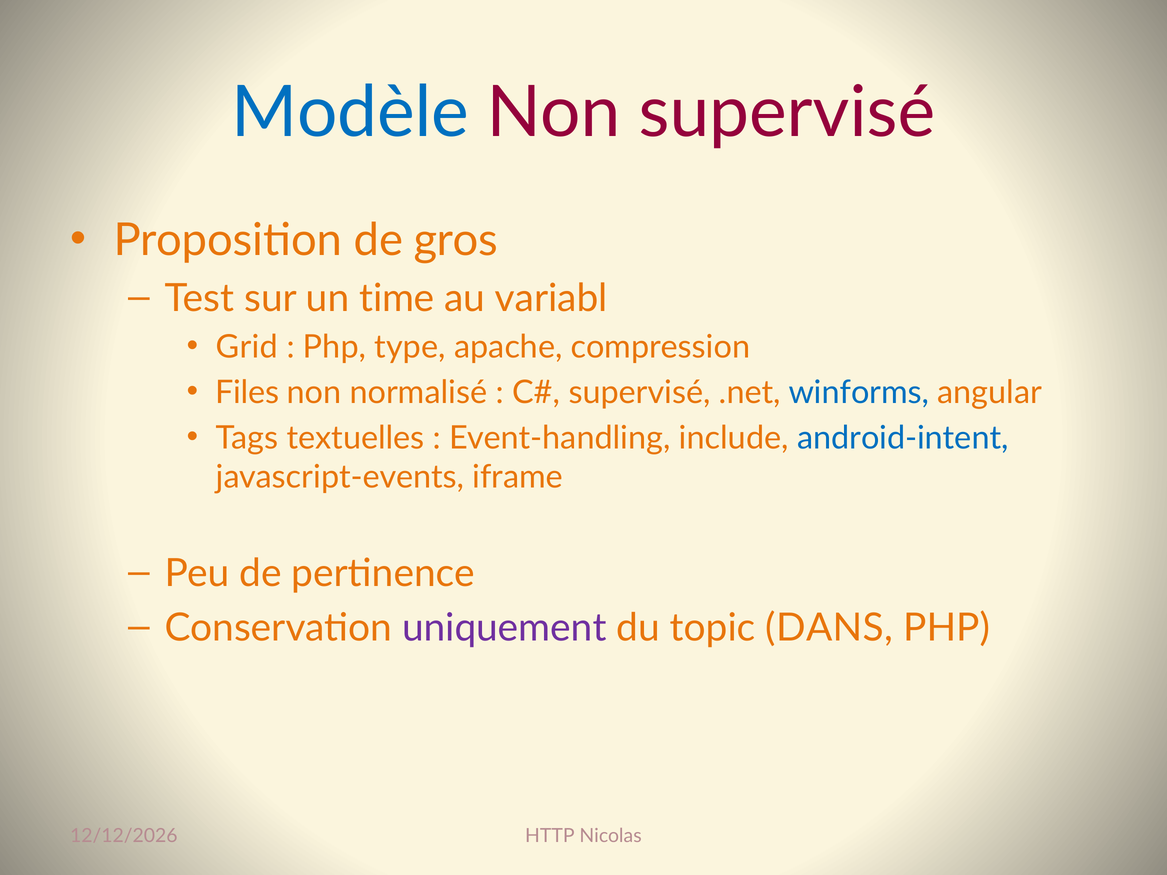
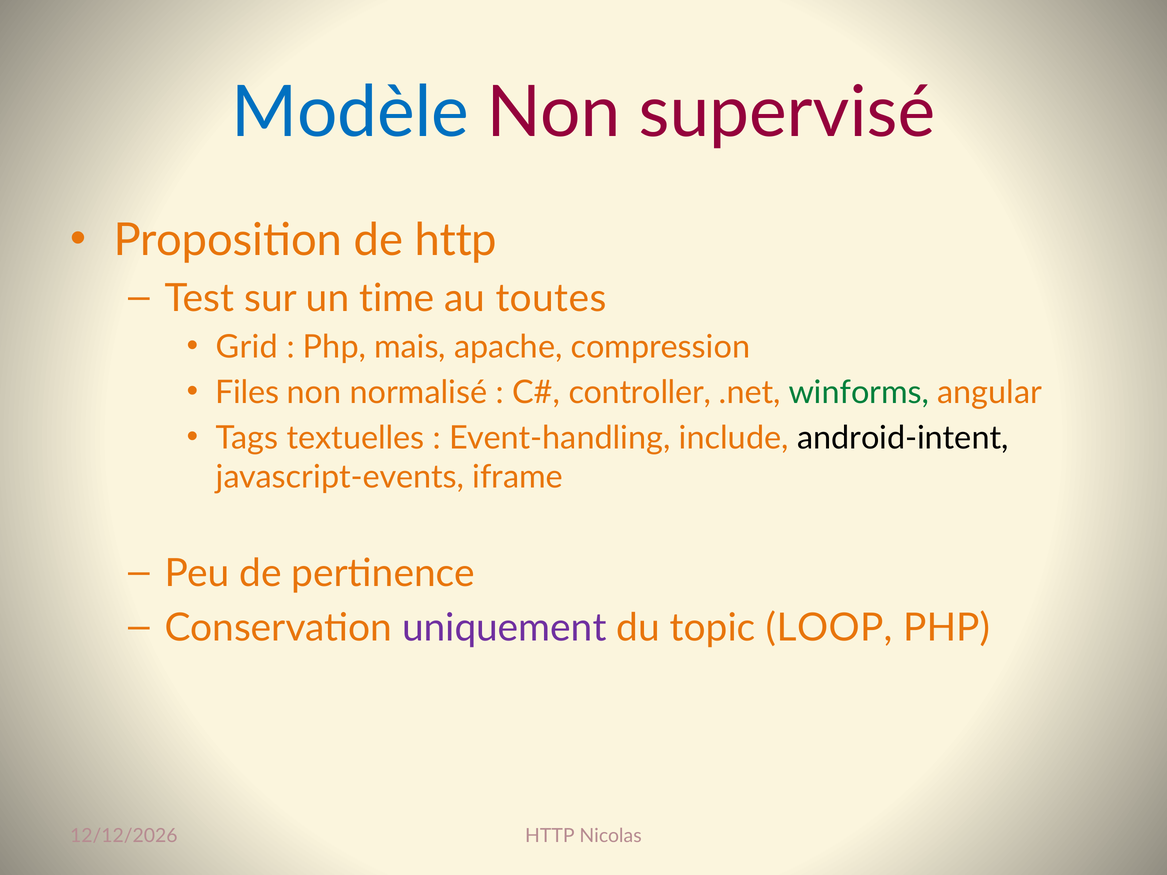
de gros: gros -> http
variabl: variabl -> toutes
type: type -> mais
supervisé at (640, 393): supervisé -> controller
winforms colour: blue -> green
android-intent colour: blue -> black
DANS: DANS -> LOOP
